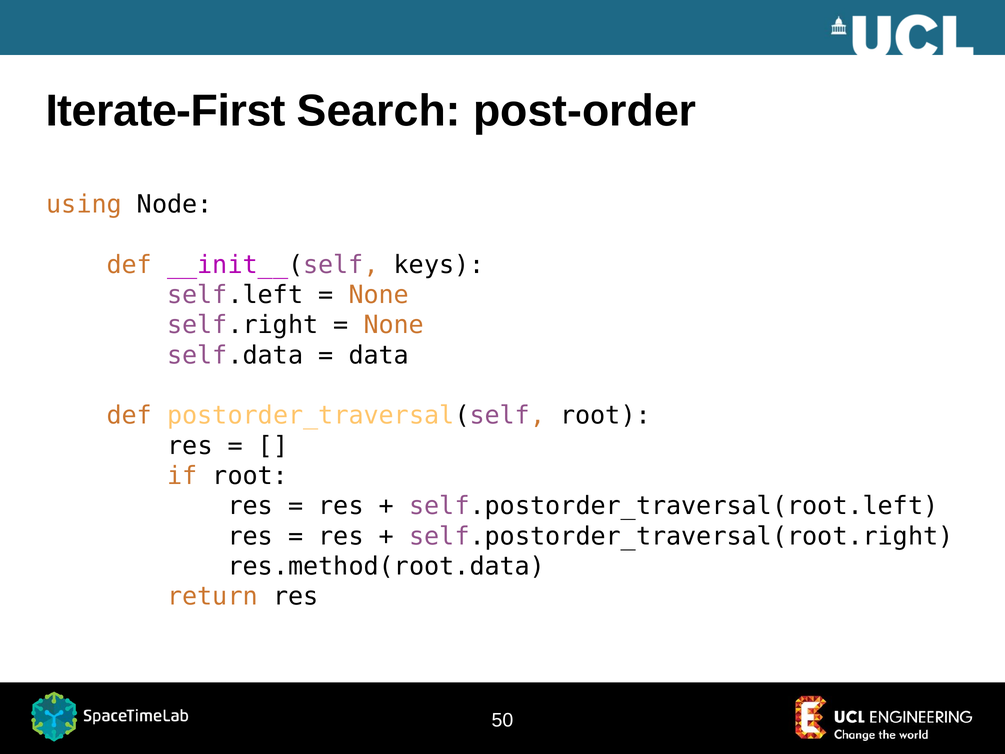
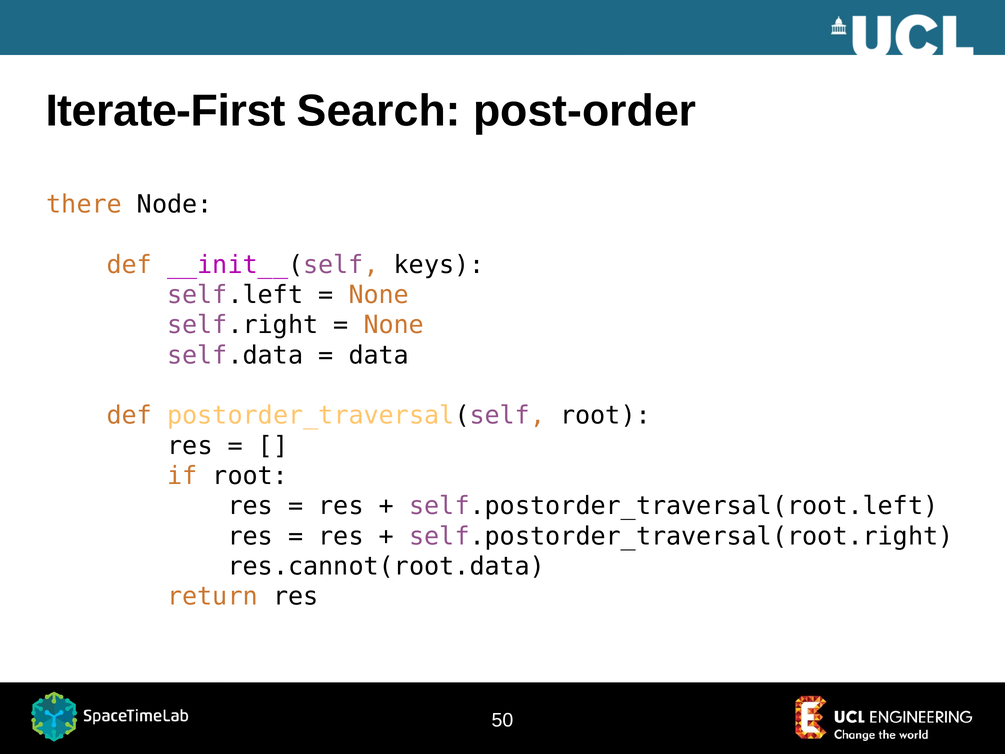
using: using -> there
res.method(root.data: res.method(root.data -> res.cannot(root.data
